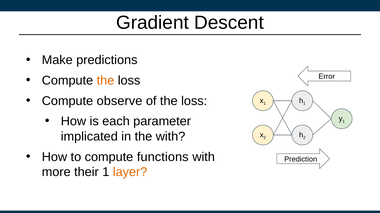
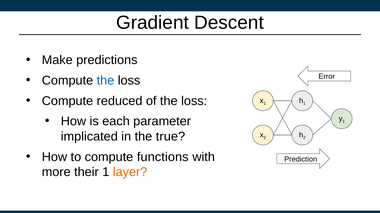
the at (105, 81) colour: orange -> blue
observe: observe -> reduced
the with: with -> true
